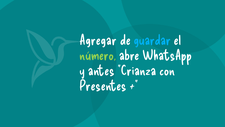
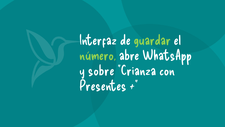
Agregar: Agregar -> Interfaz
guardar colour: light blue -> light green
antes: antes -> sobre
